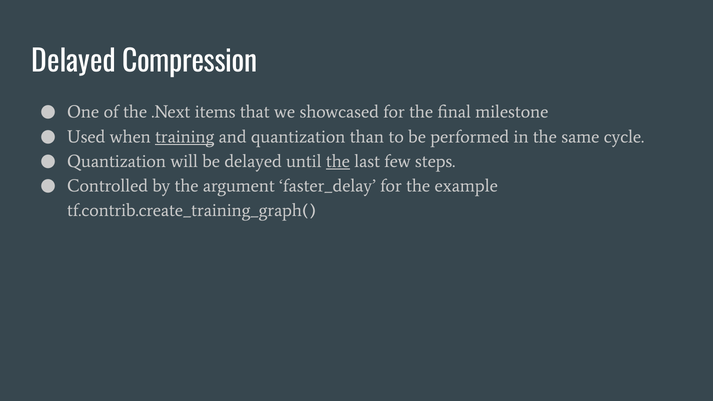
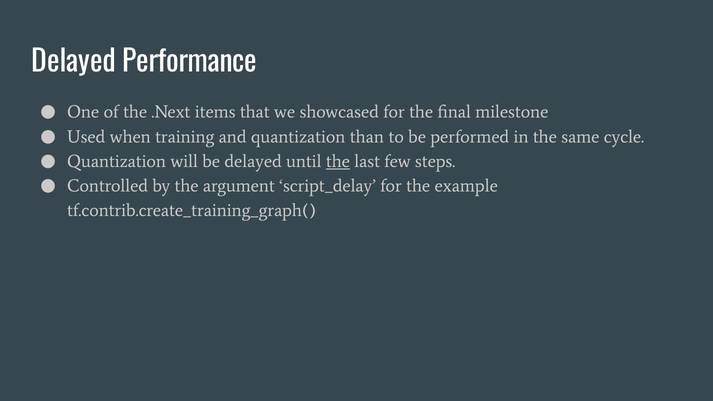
Compression: Compression -> Performance
training underline: present -> none
faster_delay: faster_delay -> script_delay
